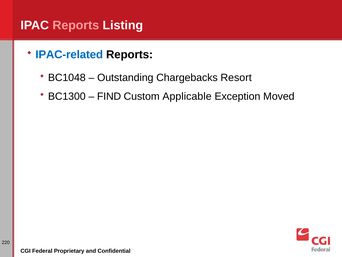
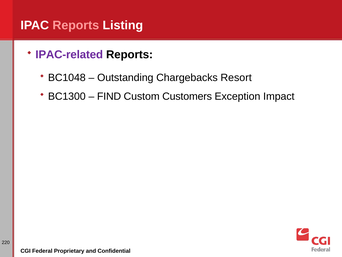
IPAC-related colour: blue -> purple
Applicable: Applicable -> Customers
Moved: Moved -> Impact
